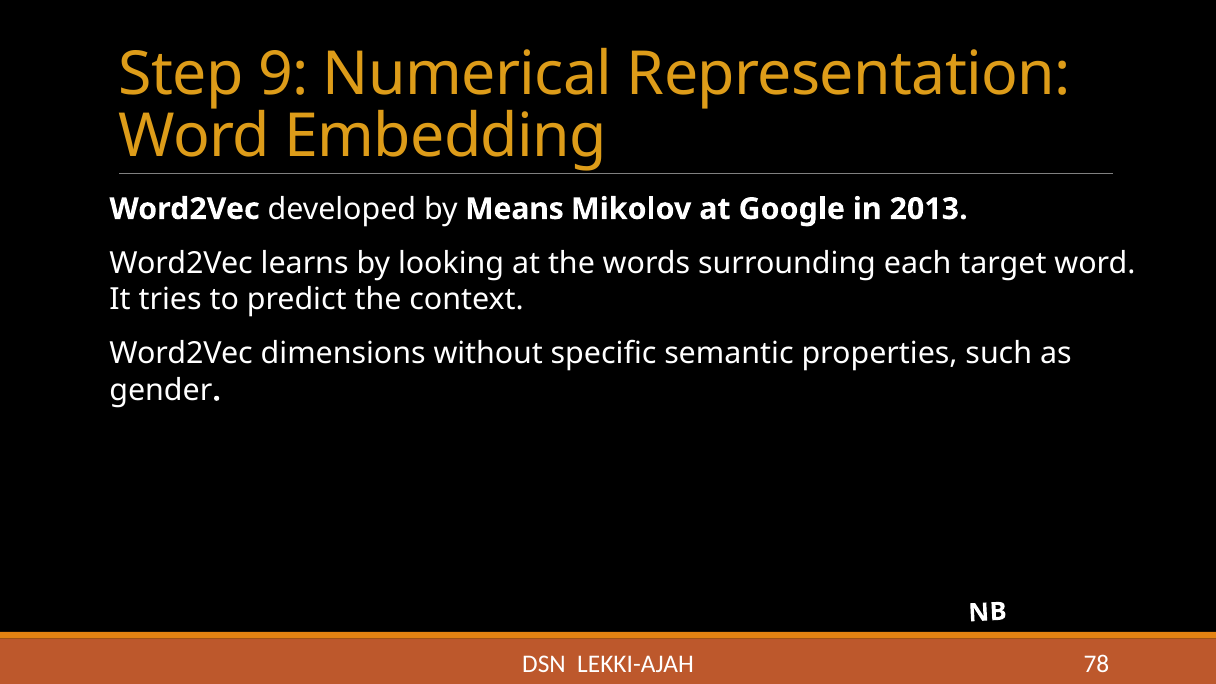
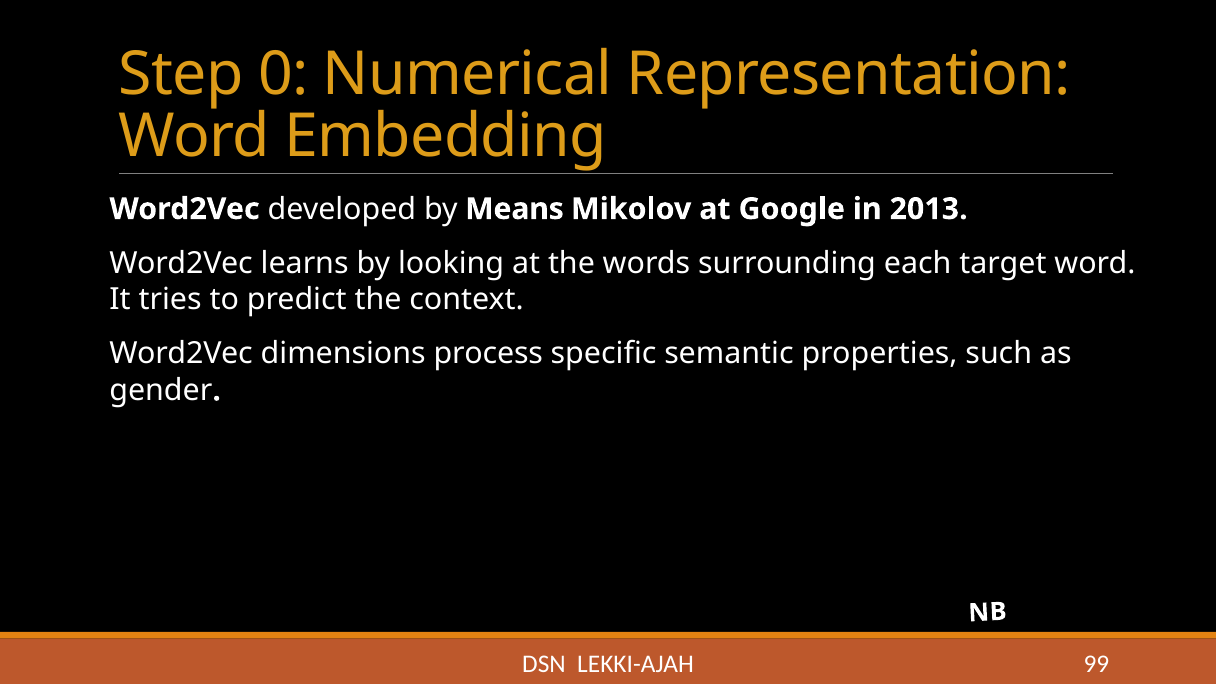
9: 9 -> 0
without: without -> process
78: 78 -> 99
